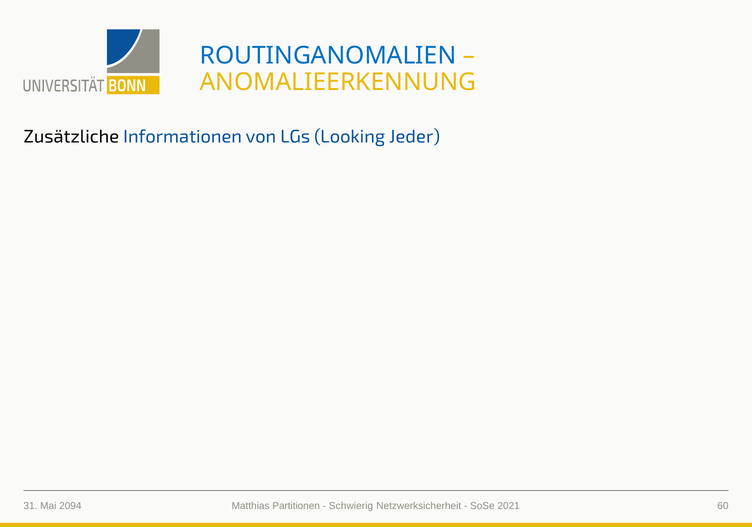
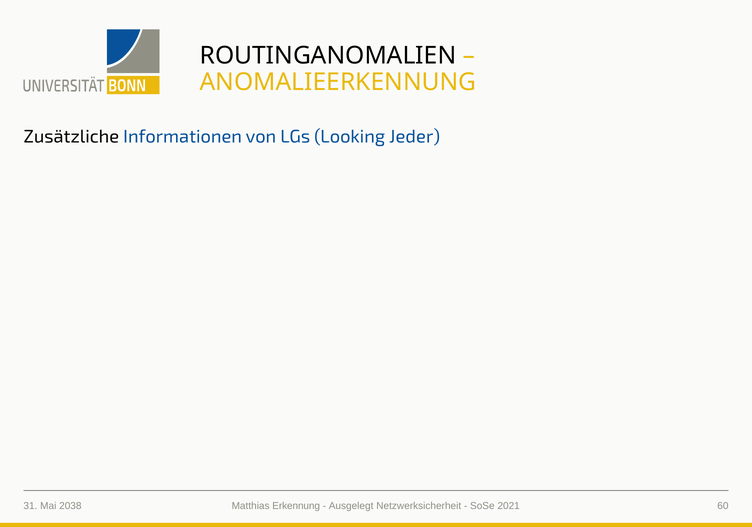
ROUTINGANOMALIEN colour: blue -> black
2094: 2094 -> 2038
Partitionen: Partitionen -> Erkennung
Schwierig: Schwierig -> Ausgelegt
